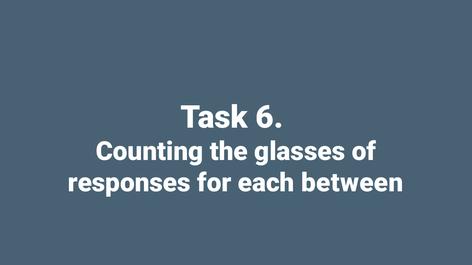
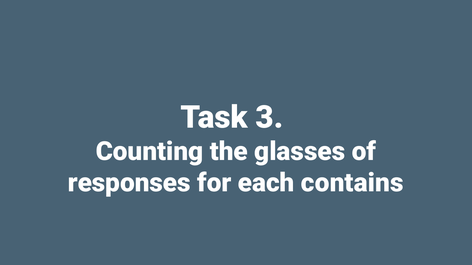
6: 6 -> 3
between: between -> contains
